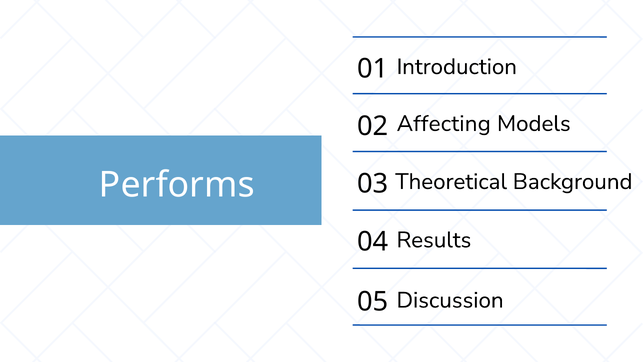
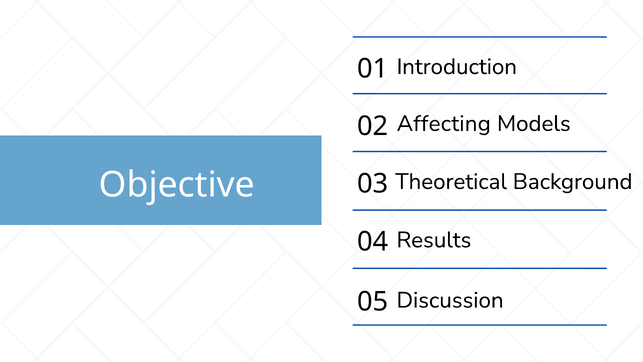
Performs: Performs -> Objective
